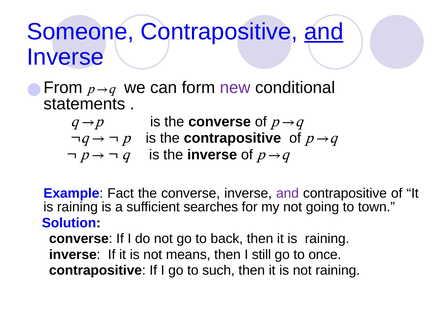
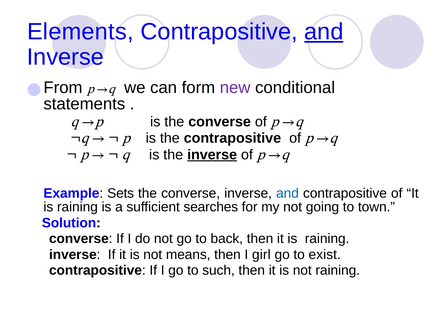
Someone: Someone -> Elements
inverse at (212, 155) underline: none -> present
Fact: Fact -> Sets
and at (287, 193) colour: purple -> blue
still: still -> girl
once: once -> exist
